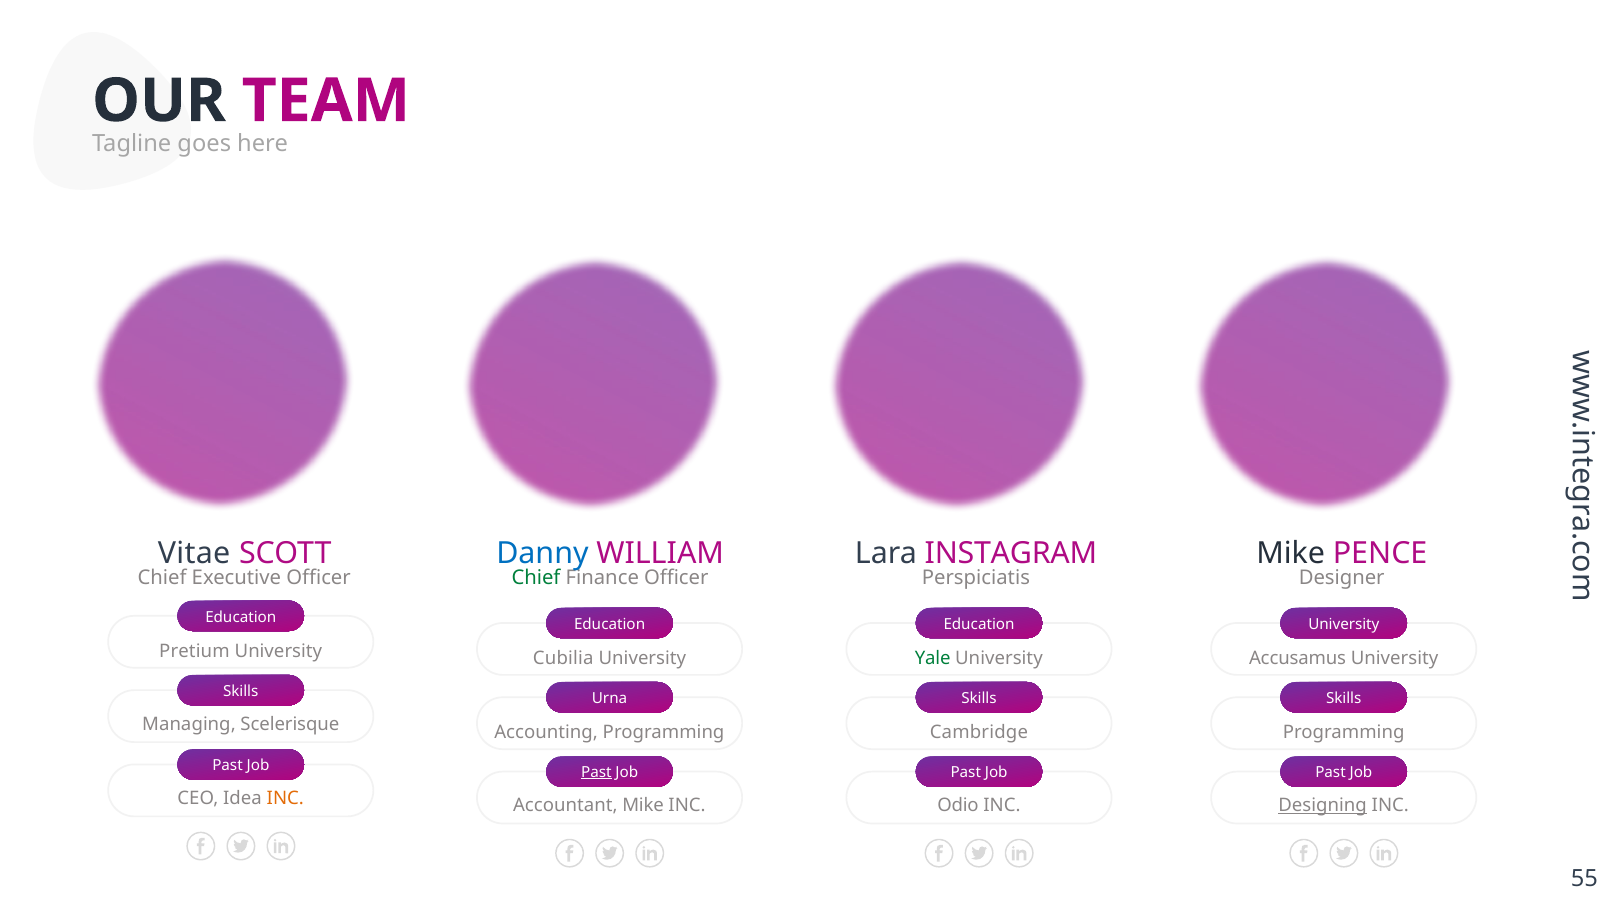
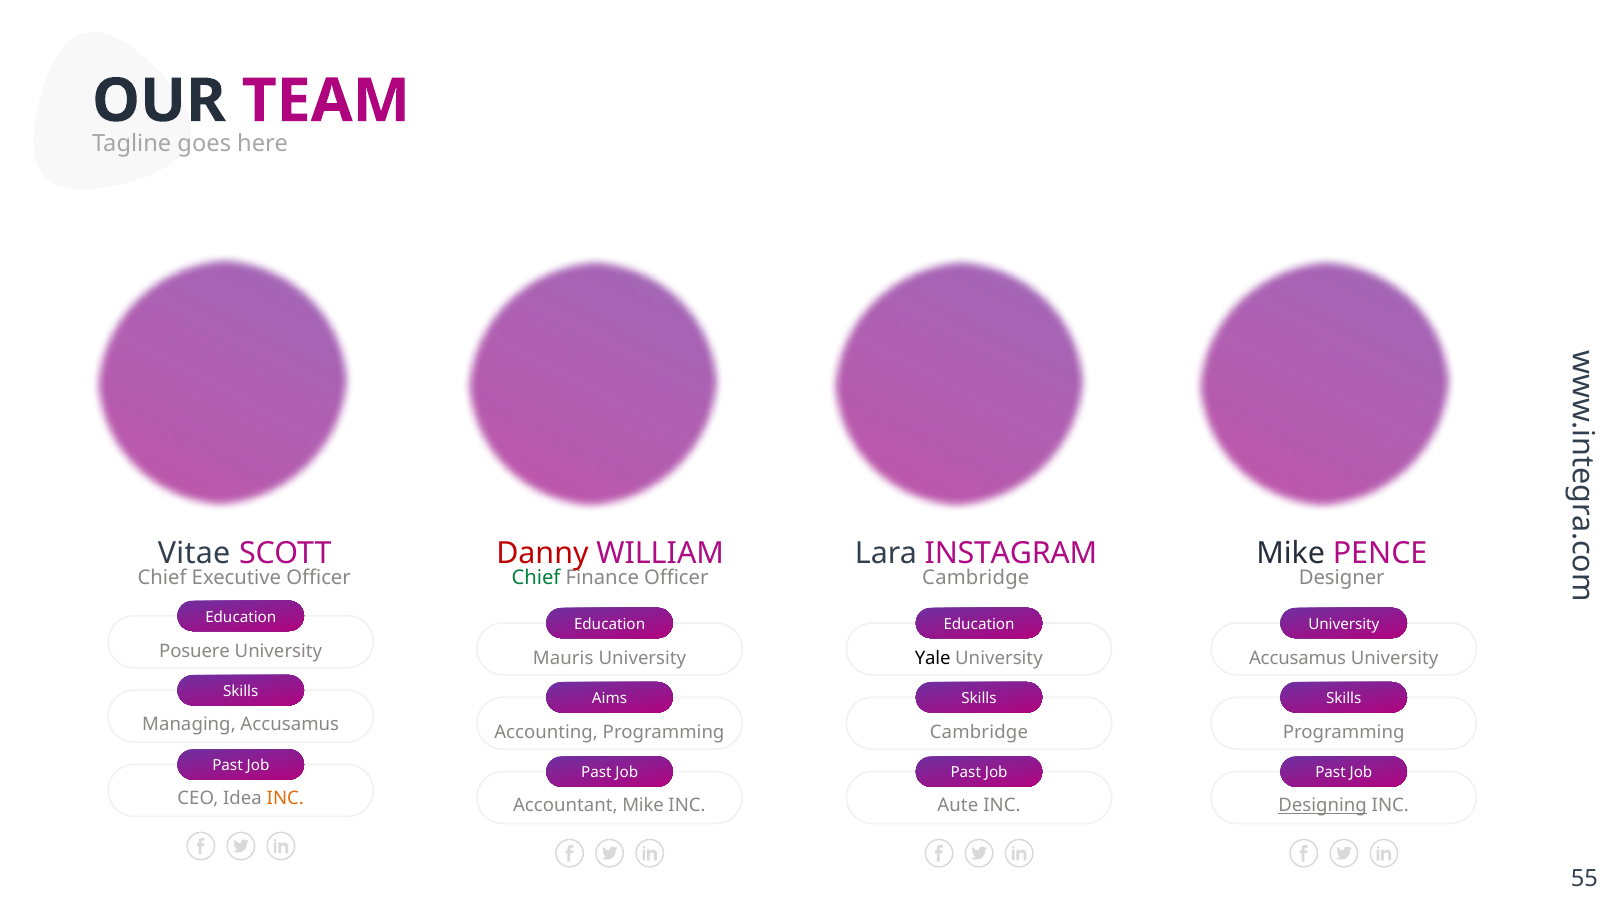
Danny colour: blue -> red
Perspiciatis at (976, 578): Perspiciatis -> Cambridge
Pretium: Pretium -> Posuere
Cubilia: Cubilia -> Mauris
Yale colour: green -> black
Urna: Urna -> Aims
Managing Scelerisque: Scelerisque -> Accusamus
Past at (596, 772) underline: present -> none
Odio: Odio -> Aute
